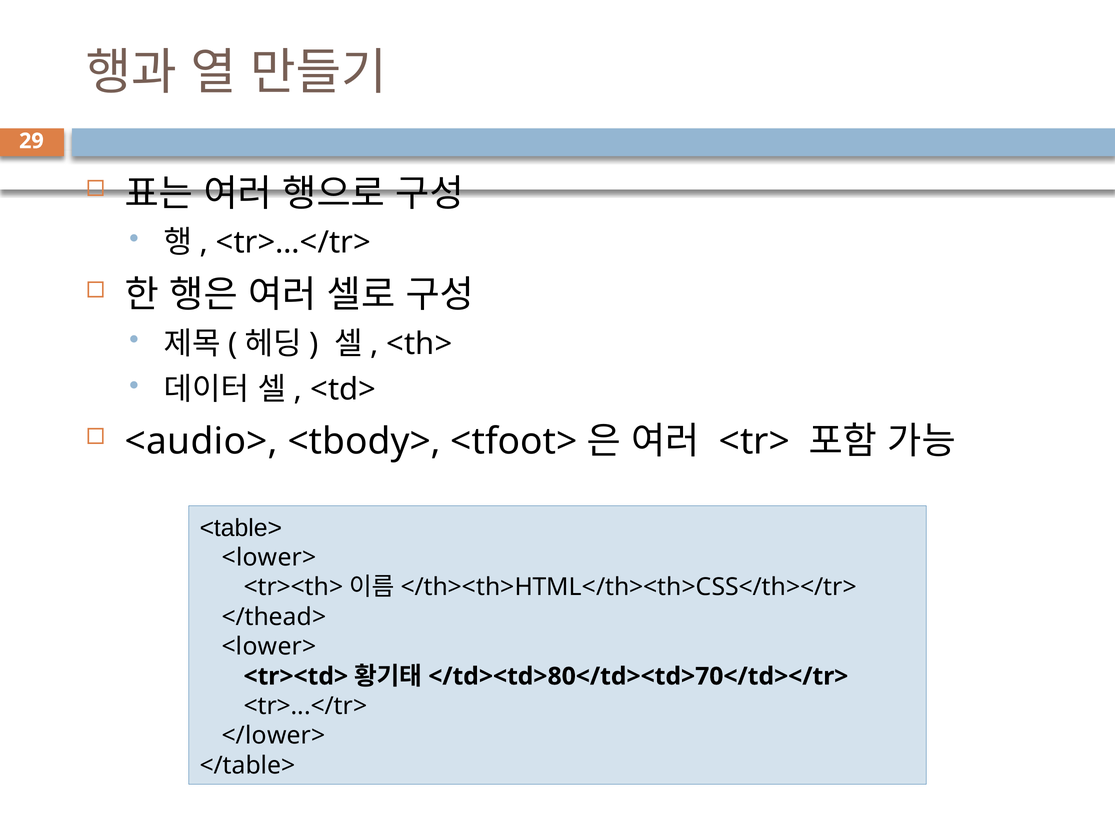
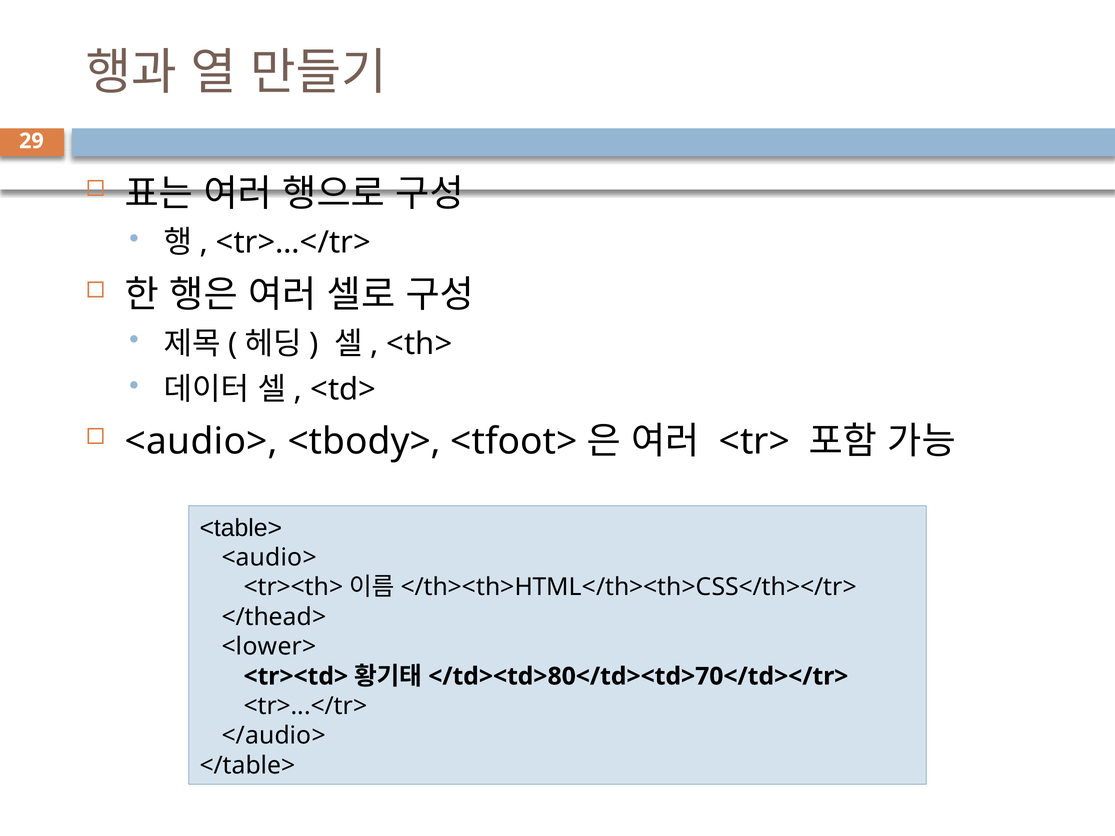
<lower> at (269, 558): <lower> -> <audio>
</lower>: </lower> -> </audio>
